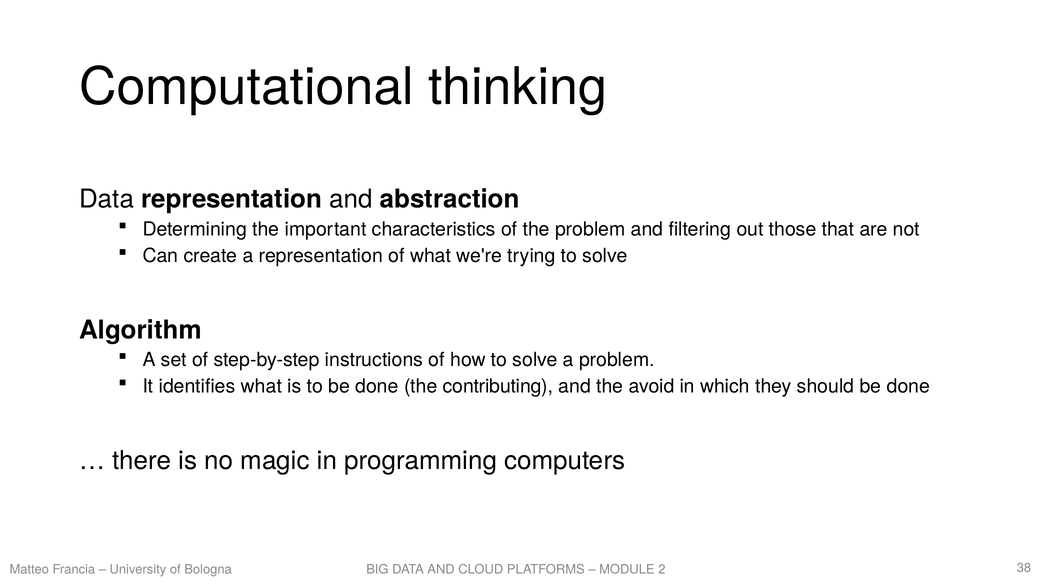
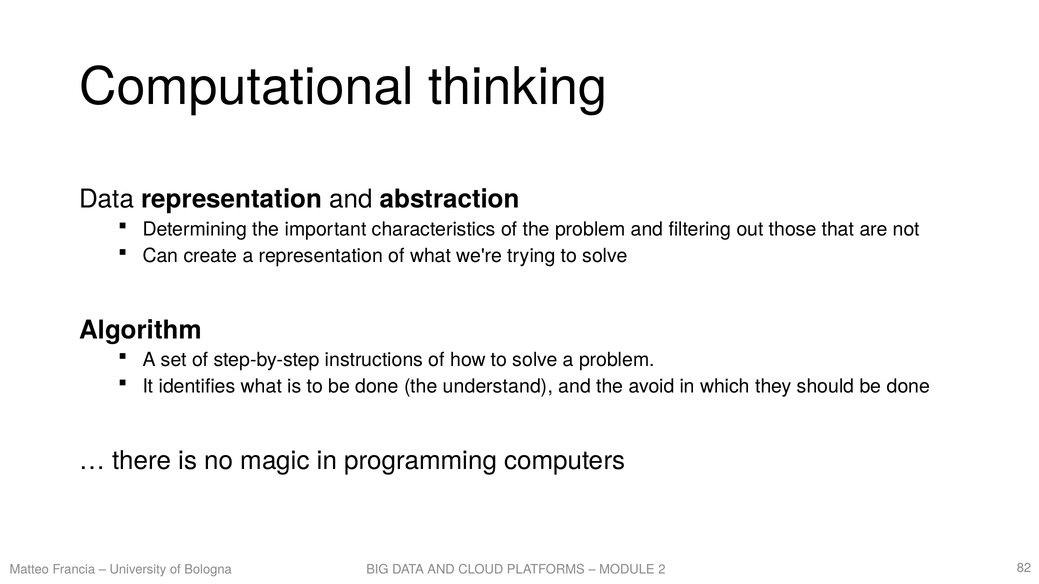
contributing: contributing -> understand
38: 38 -> 82
